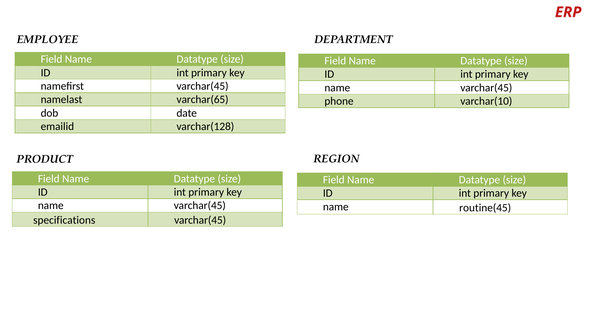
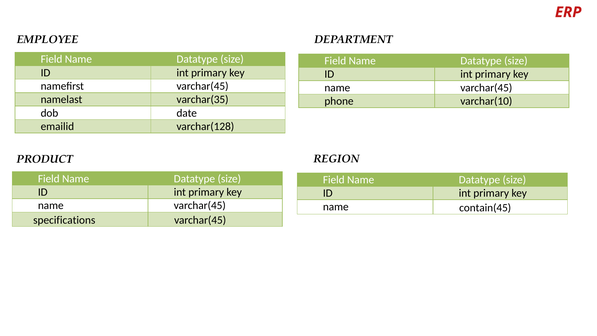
varchar(65: varchar(65 -> varchar(35
routine(45: routine(45 -> contain(45
